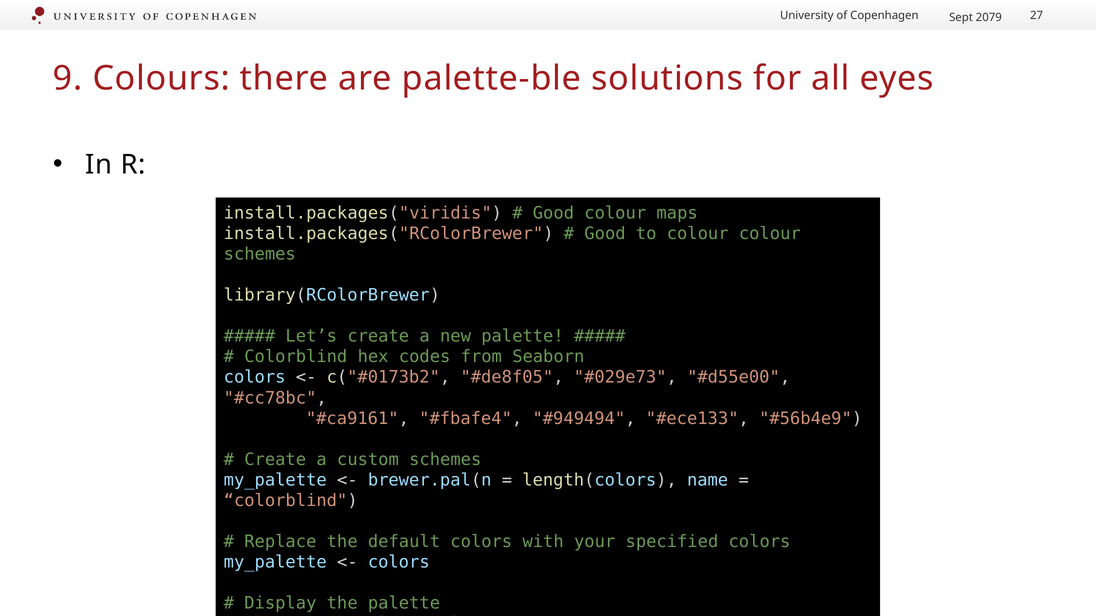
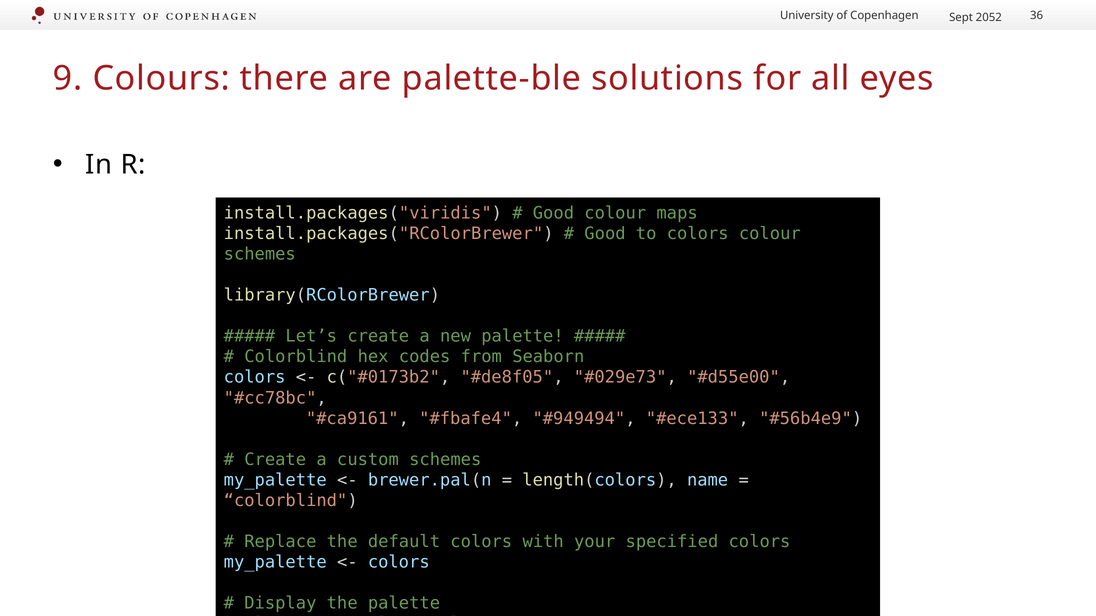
27: 27 -> 36
2079: 2079 -> 2052
to colour: colour -> colors
